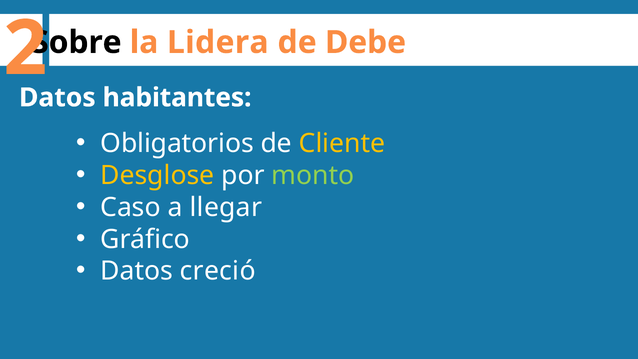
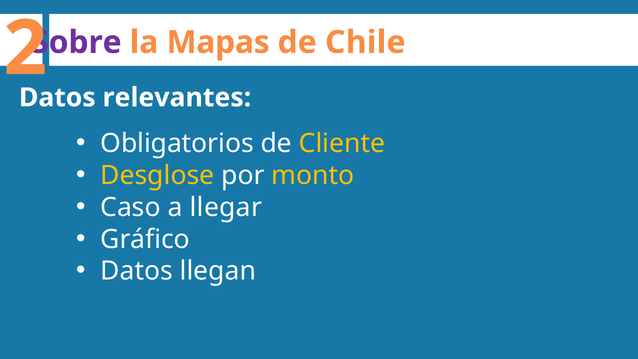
Sobre colour: black -> purple
Lidera: Lidera -> Mapas
Debe: Debe -> Chile
habitantes: habitantes -> relevantes
monto colour: light green -> yellow
creció: creció -> llegan
